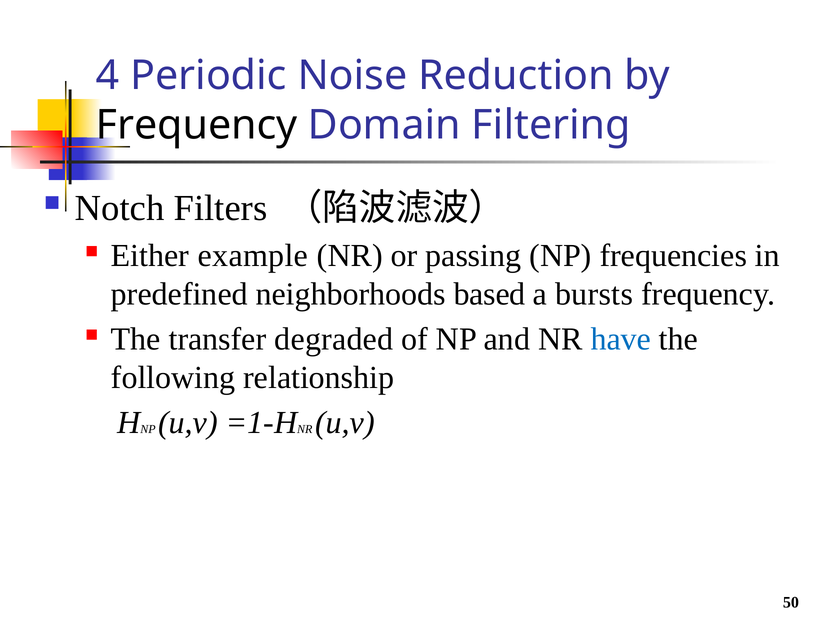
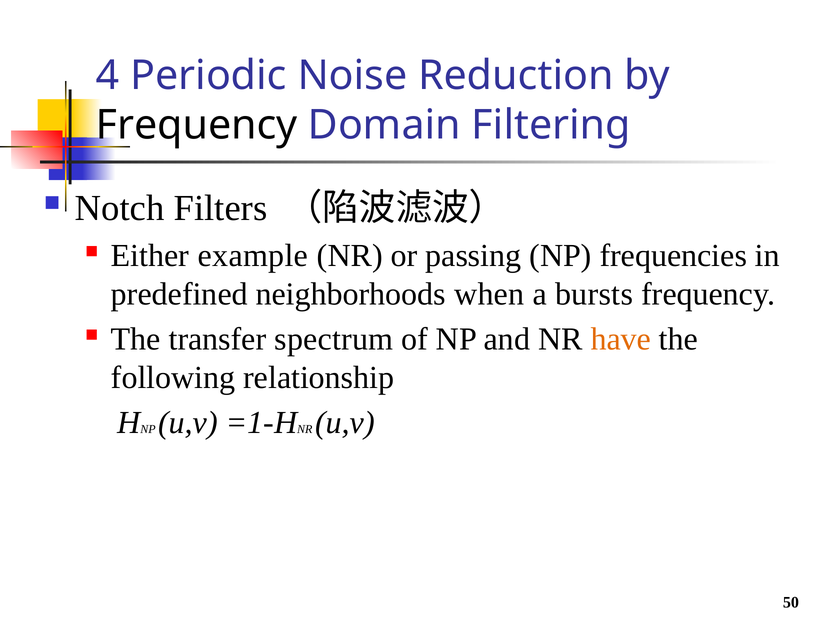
based: based -> when
degraded: degraded -> spectrum
have colour: blue -> orange
